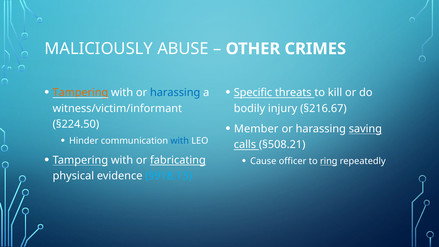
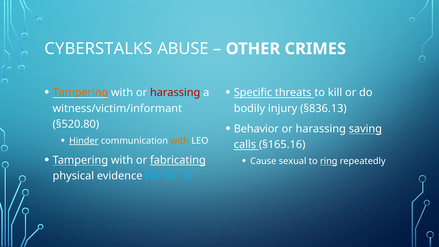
MALICIOUSLY: MALICIOUSLY -> CYBERSTALKS
harassing at (175, 93) colour: blue -> red
§216.67: §216.67 -> §836.13
§224.50: §224.50 -> §520.80
Member: Member -> Behavior
Hinder underline: none -> present
with at (180, 141) colour: blue -> orange
§508.21: §508.21 -> §165.16
officer: officer -> sexual
